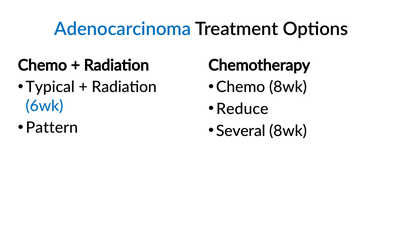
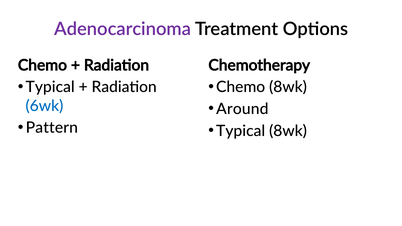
Adenocarcinoma colour: blue -> purple
Reduce: Reduce -> Around
Several at (241, 131): Several -> Typical
